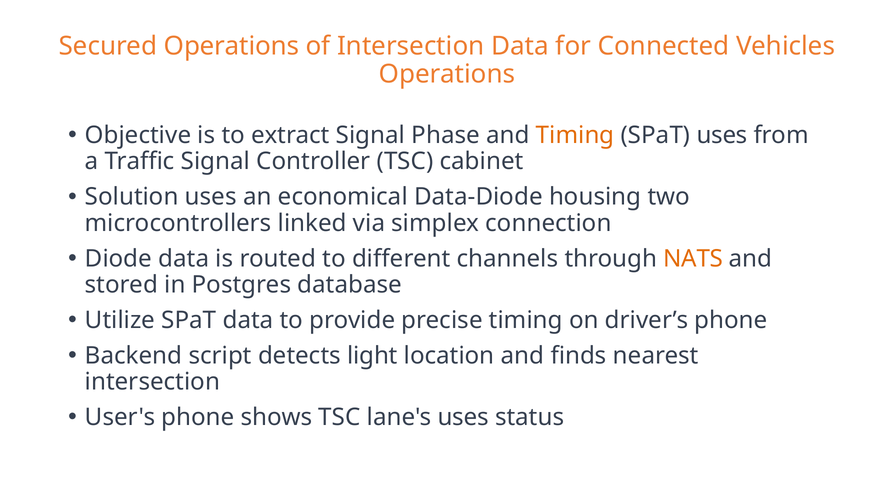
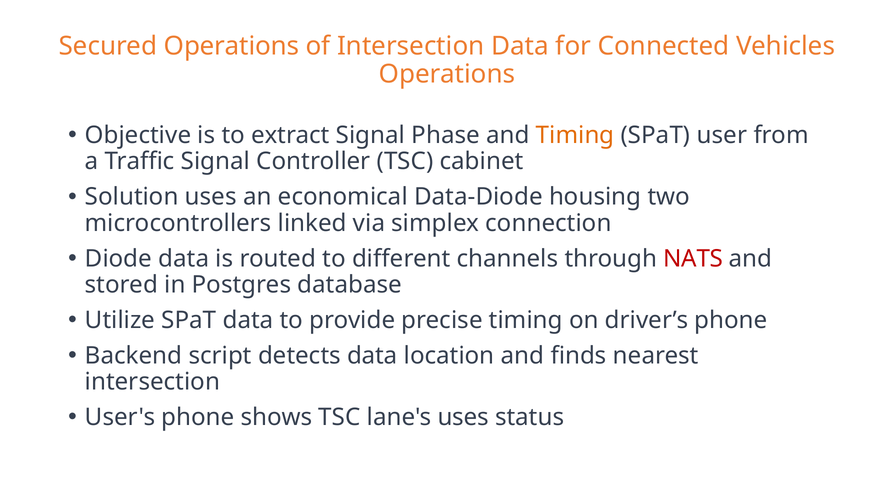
SPaT uses: uses -> user
NATS colour: orange -> red
detects light: light -> data
